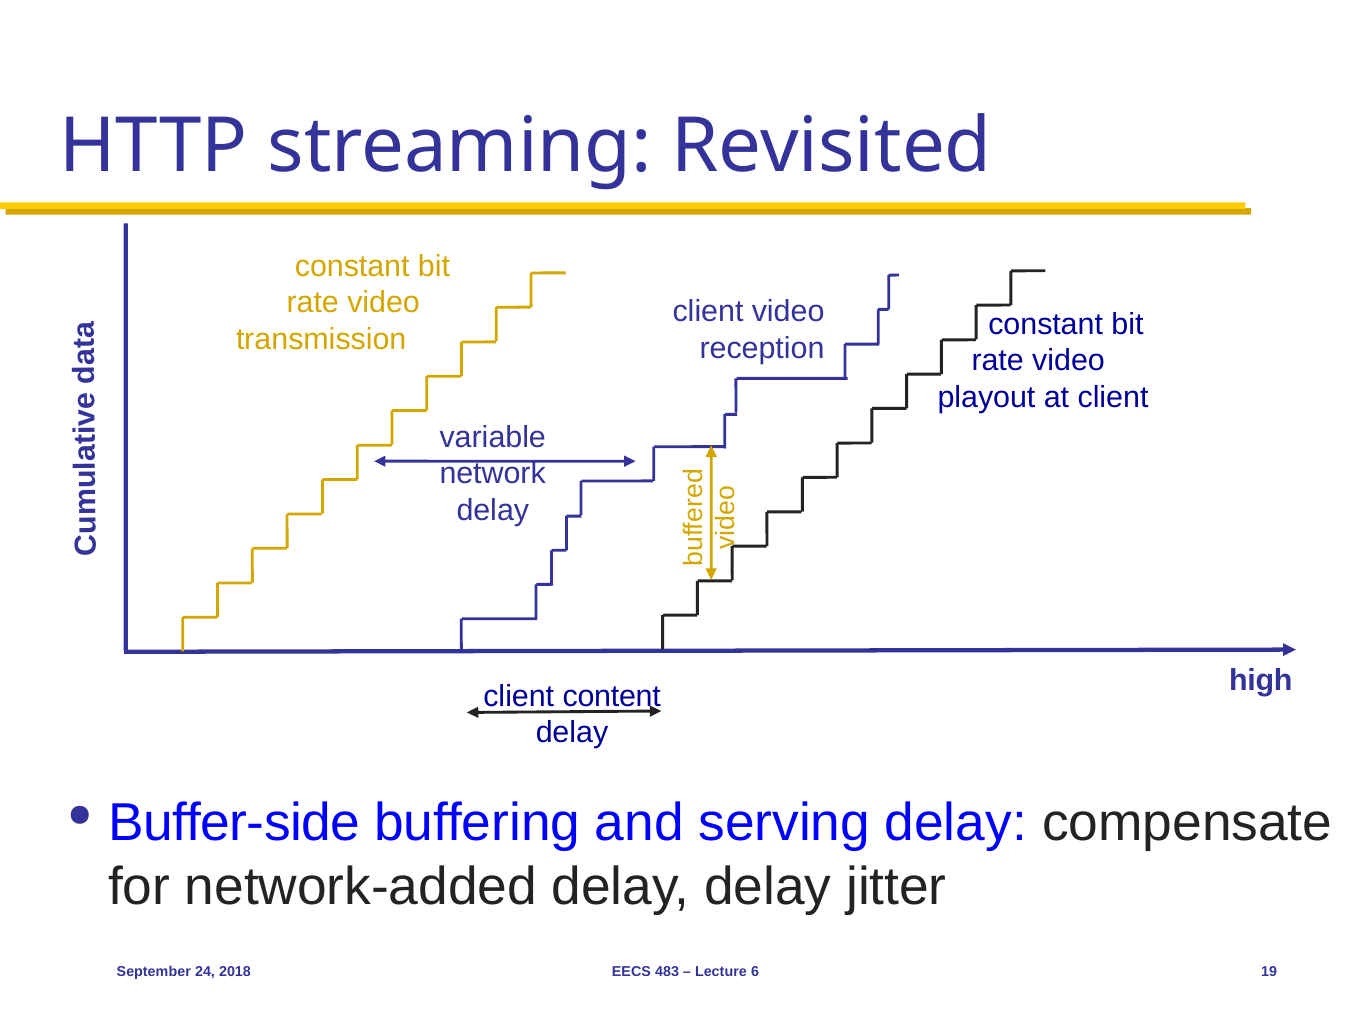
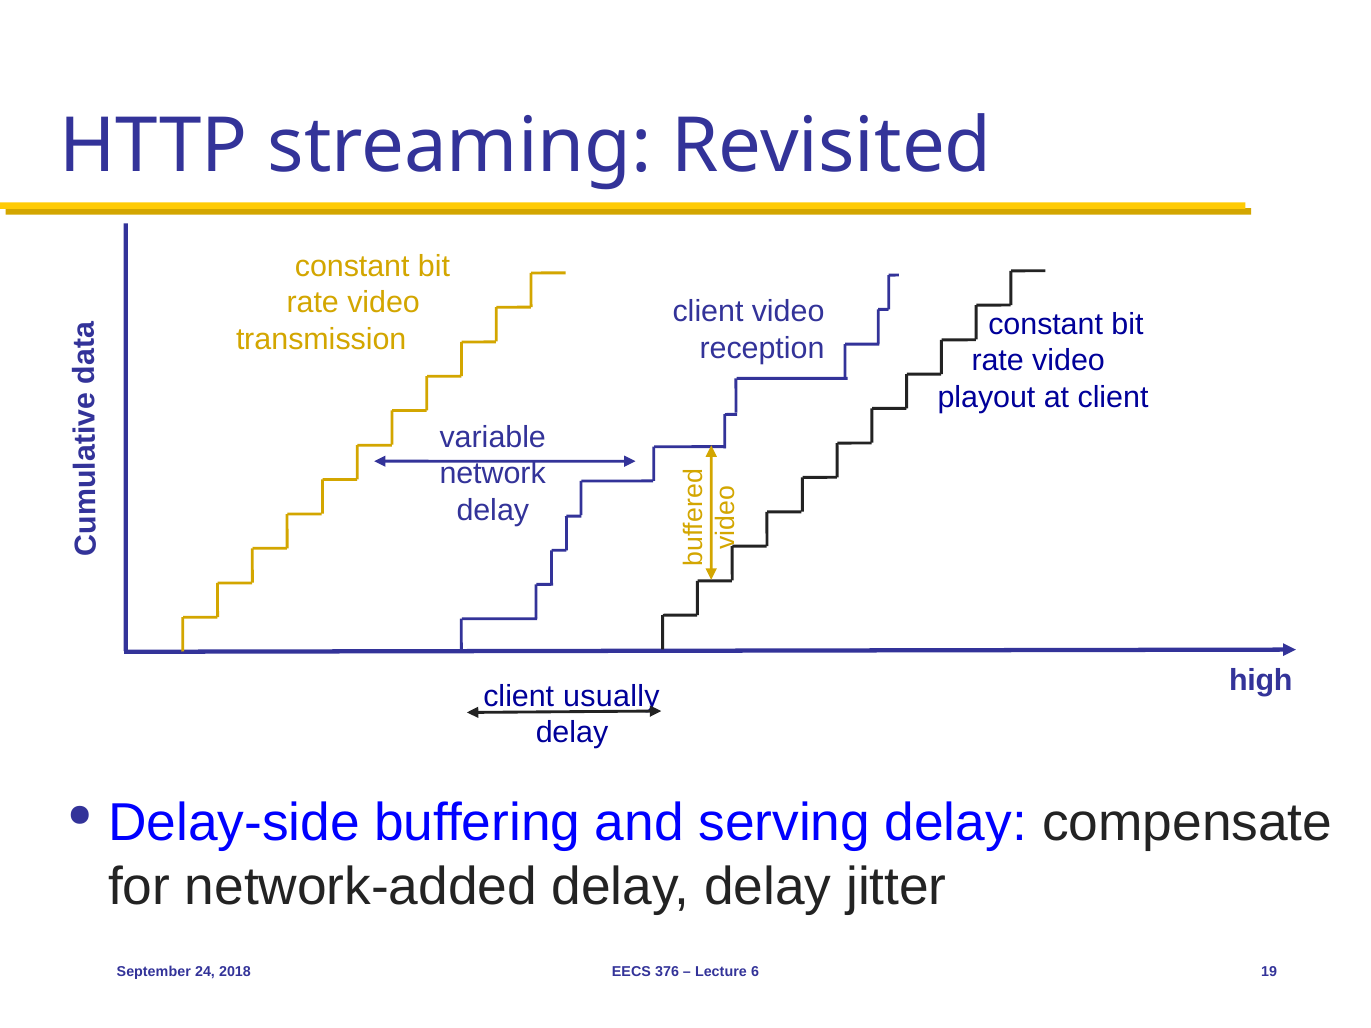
content: content -> usually
Buffer-side: Buffer-side -> Delay-side
483: 483 -> 376
